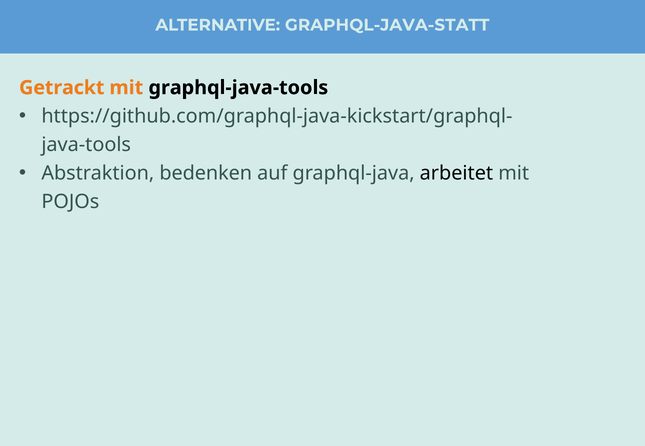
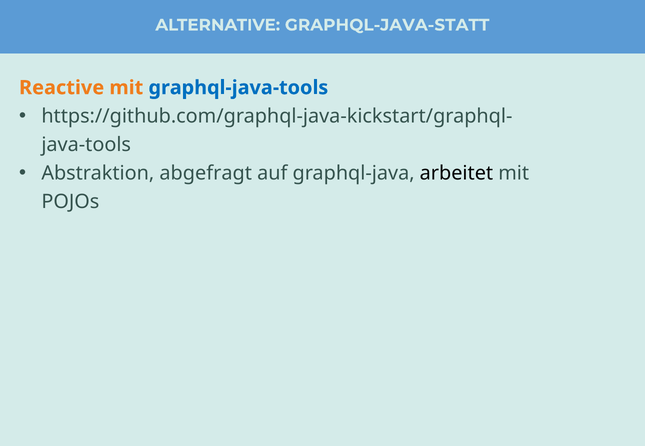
Getrackt: Getrackt -> Reactive
graphql-java-tools colour: black -> blue
bedenken: bedenken -> abgefragt
